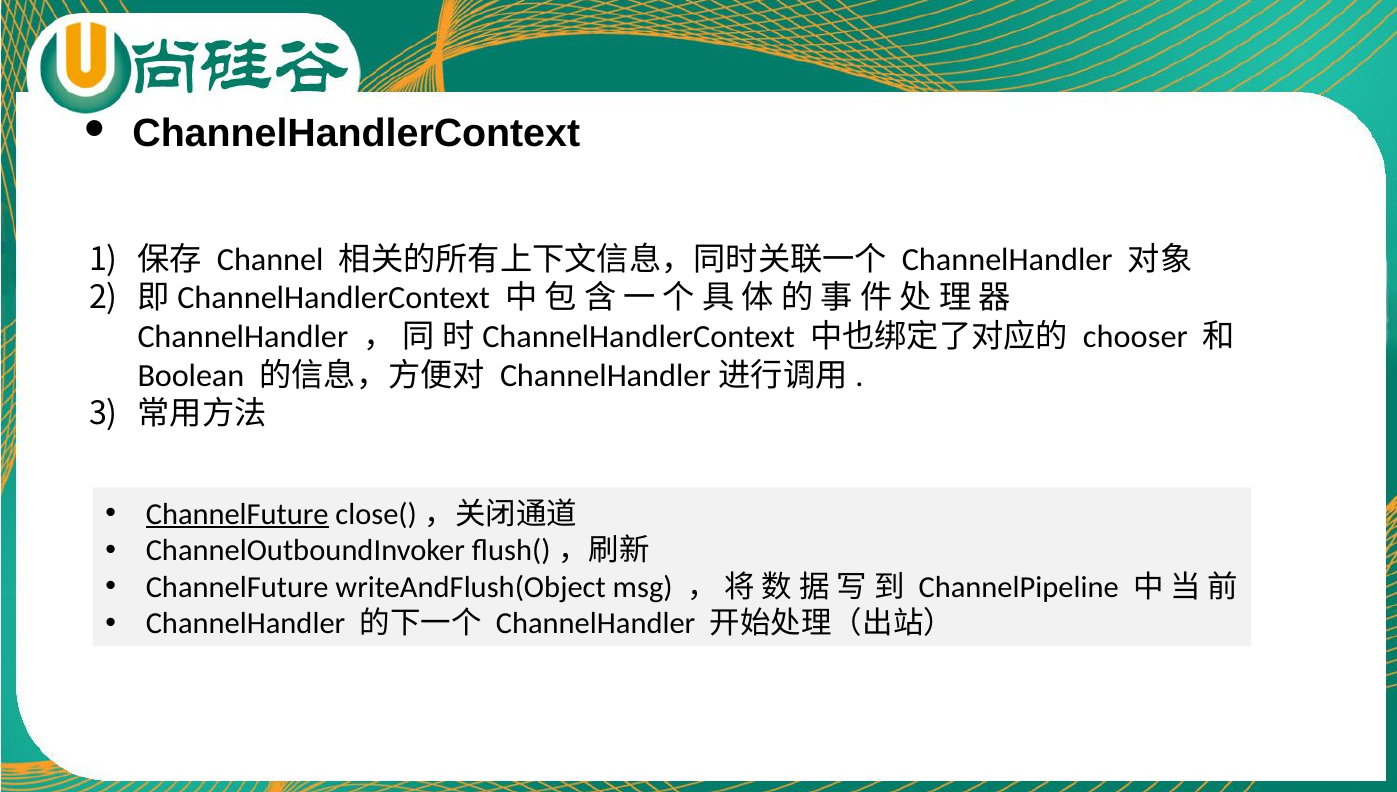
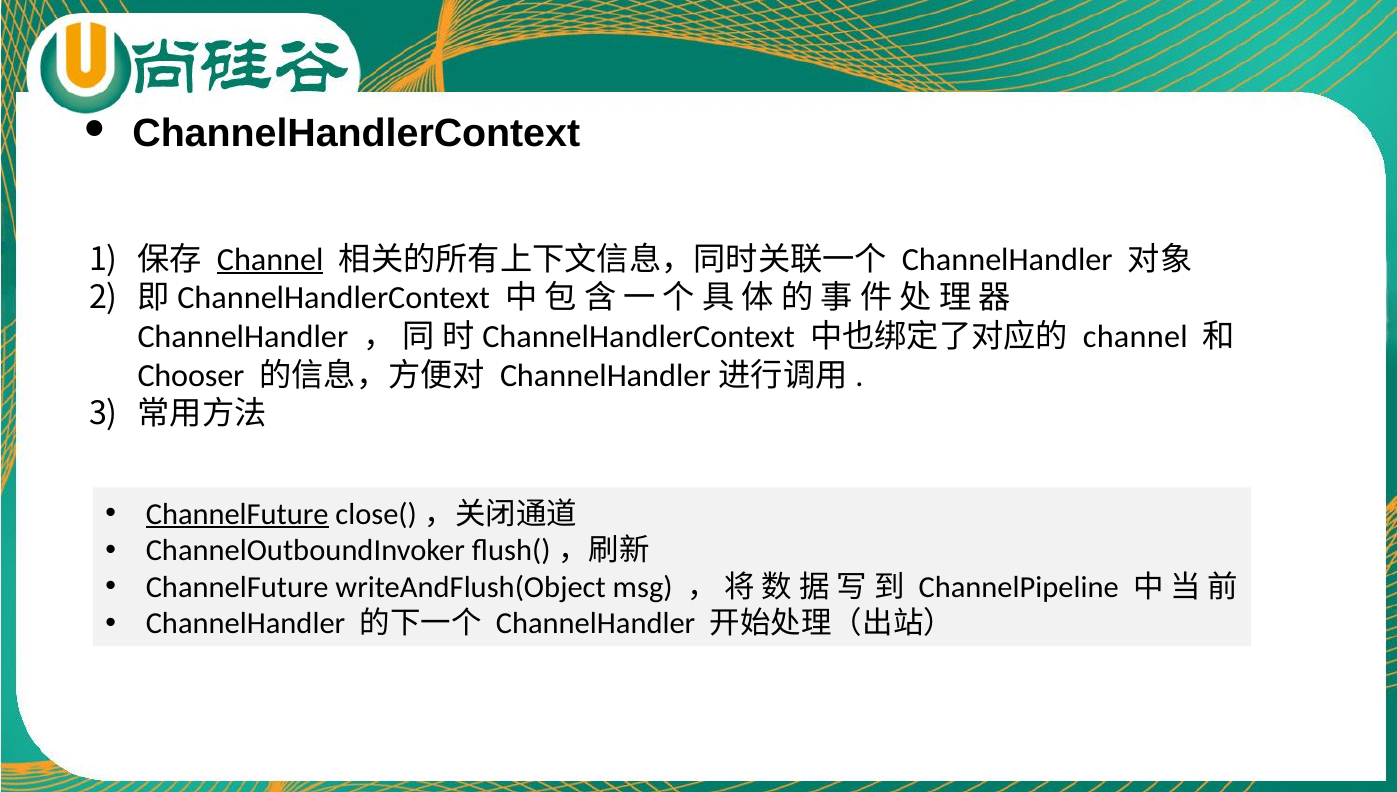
Channel at (270, 260) underline: none -> present
chooser at (1135, 337): chooser -> channel
Boolean: Boolean -> Chooser
